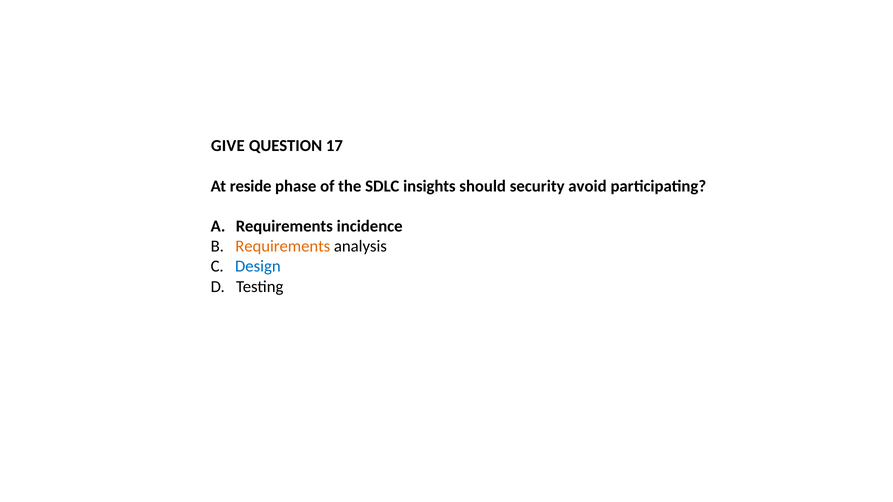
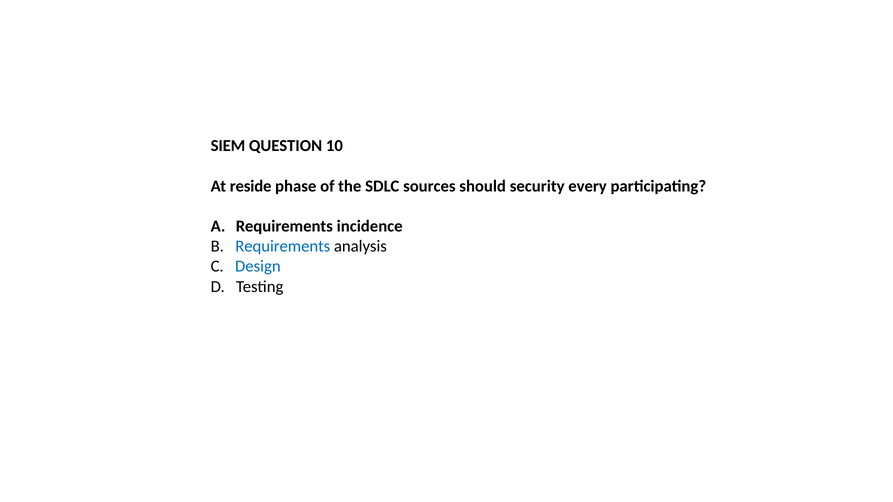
GIVE: GIVE -> SIEM
17: 17 -> 10
insights: insights -> sources
avoid: avoid -> every
Requirements at (283, 246) colour: orange -> blue
